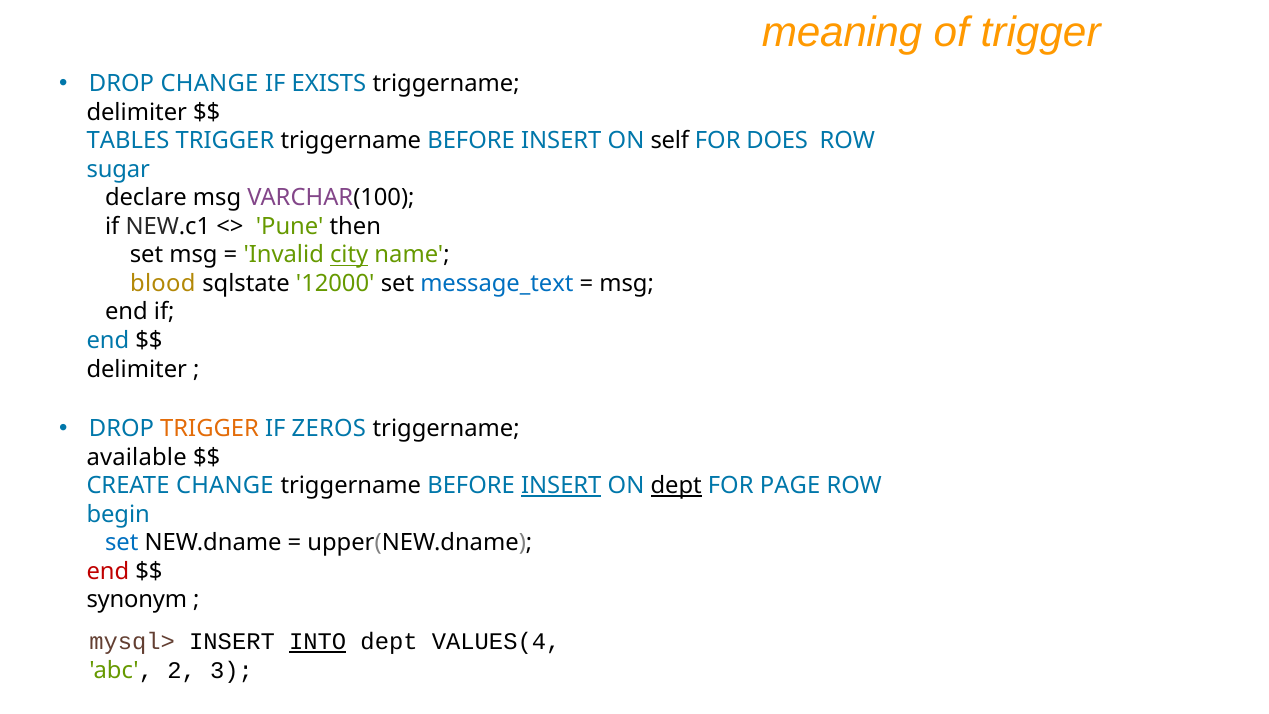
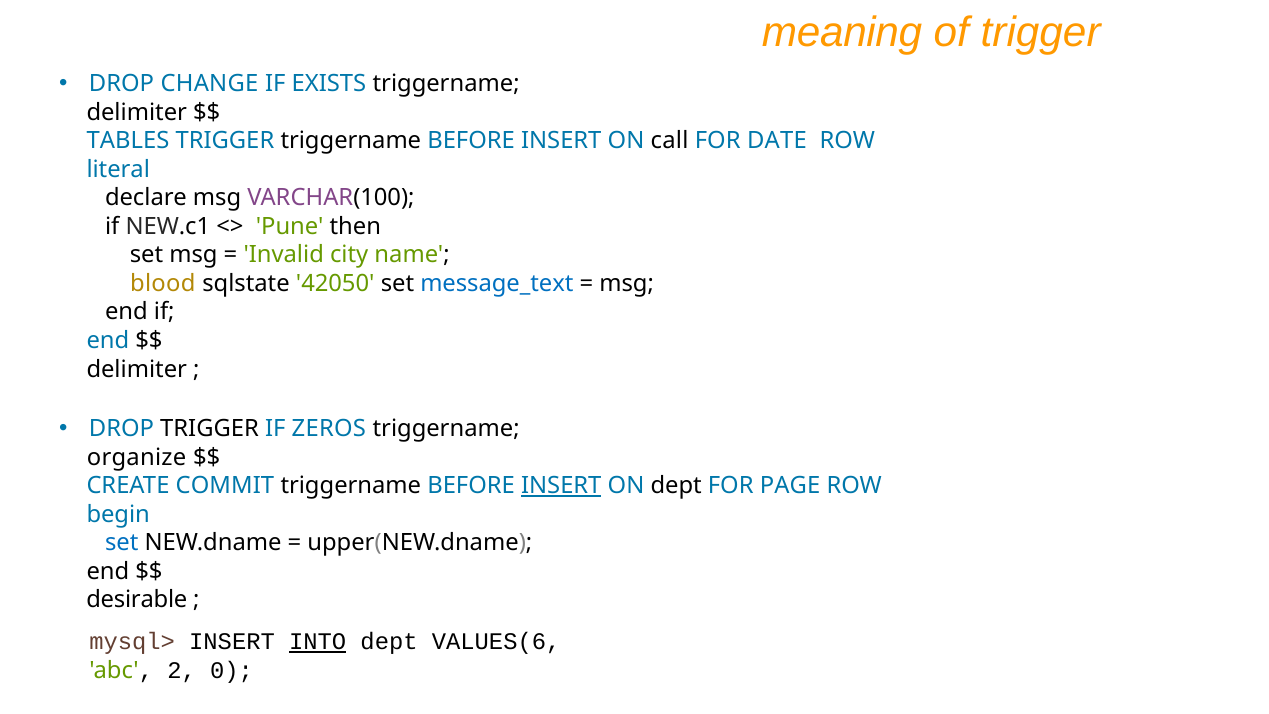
self: self -> call
DOES: DOES -> DATE
sugar: sugar -> literal
city underline: present -> none
12000: 12000 -> 42050
TRIGGER at (210, 428) colour: orange -> black
available: available -> organize
CREATE CHANGE: CHANGE -> COMMIT
dept at (676, 486) underline: present -> none
end at (108, 571) colour: red -> black
synonym: synonym -> desirable
VALUES(4: VALUES(4 -> VALUES(6
3: 3 -> 0
